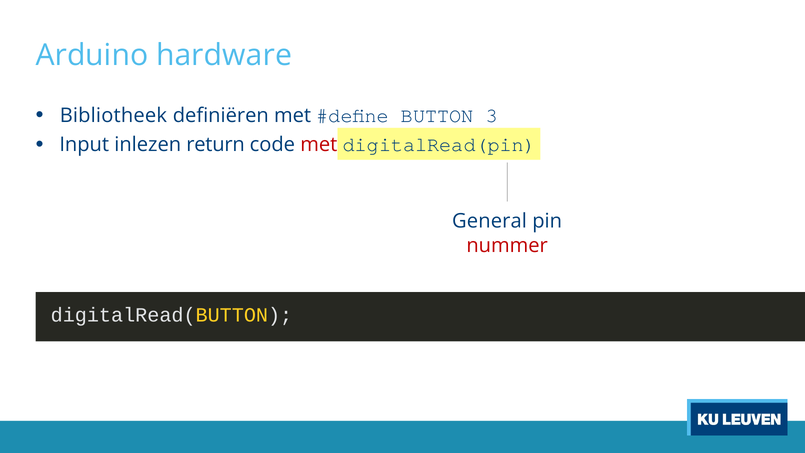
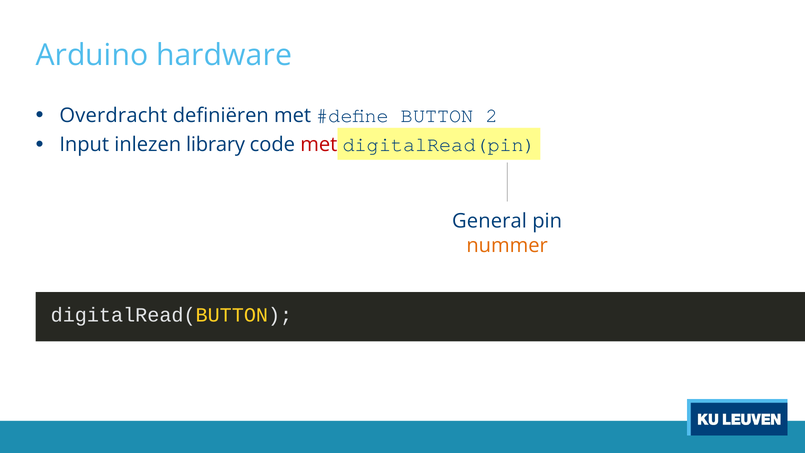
Bibliotheek: Bibliotheek -> Overdracht
3: 3 -> 2
return: return -> library
nummer colour: red -> orange
